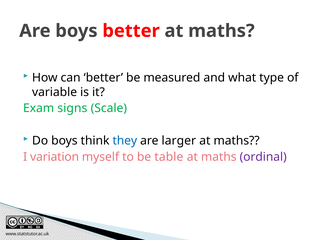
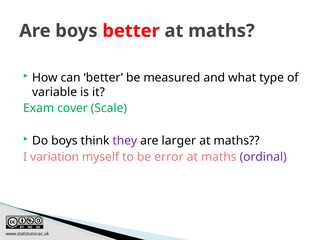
signs: signs -> cover
they colour: blue -> purple
table: table -> error
